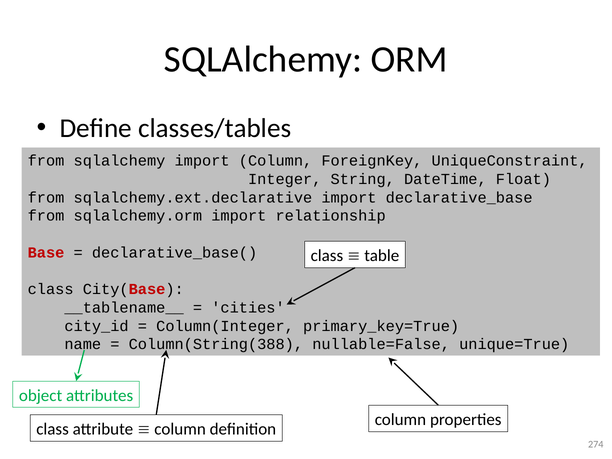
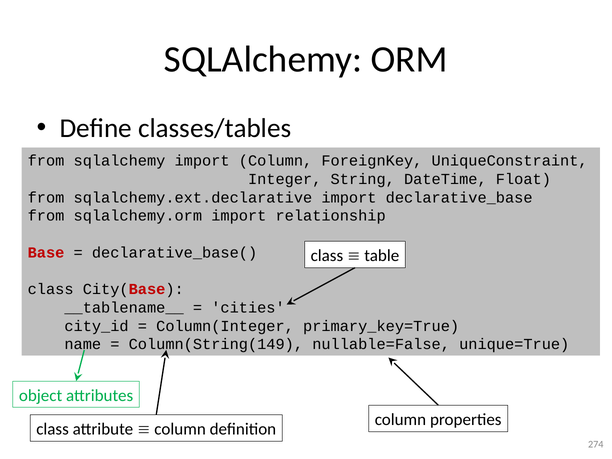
Column(String(388: Column(String(388 -> Column(String(149
